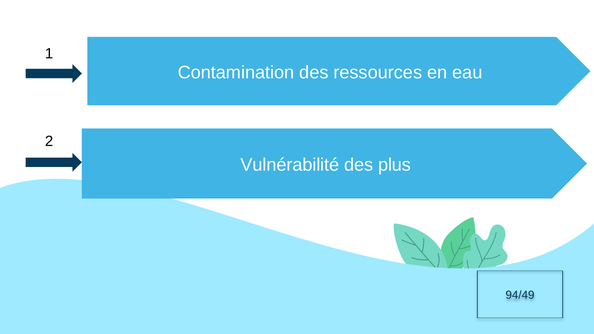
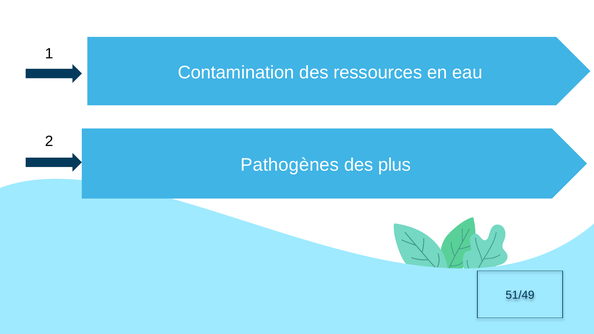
Vulnérabilité: Vulnérabilité -> Pathogènes
94/49: 94/49 -> 51/49
